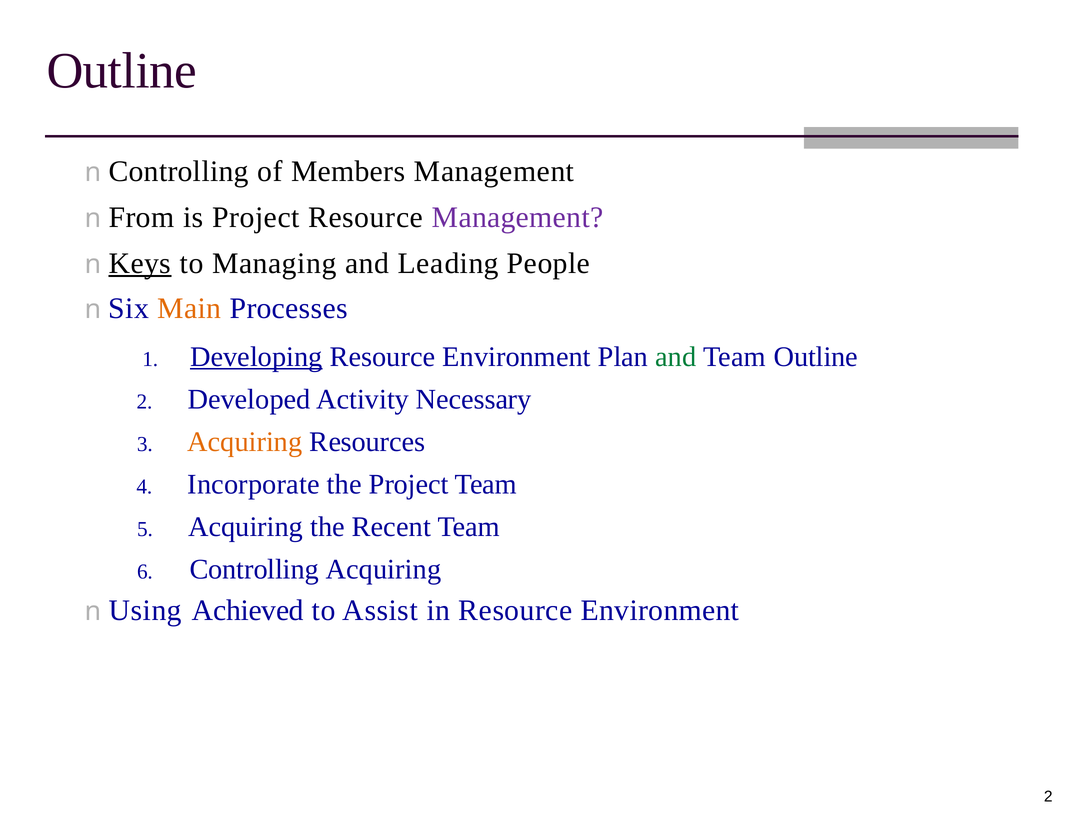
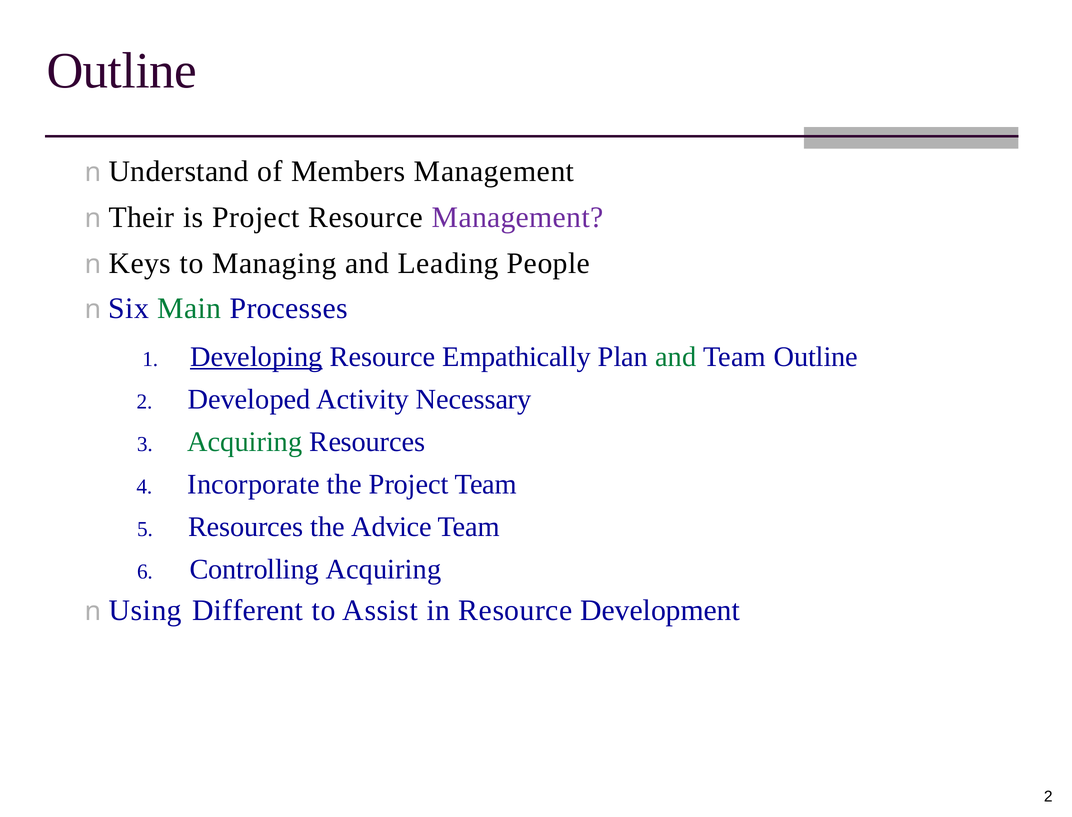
n Controlling: Controlling -> Understand
From: From -> Their
Keys underline: present -> none
Main colour: orange -> green
Environment at (517, 357): Environment -> Empathically
Acquiring at (245, 442) colour: orange -> green
5 Acquiring: Acquiring -> Resources
Recent: Recent -> Advice
Achieved: Achieved -> Different
in Resource Environment: Environment -> Development
